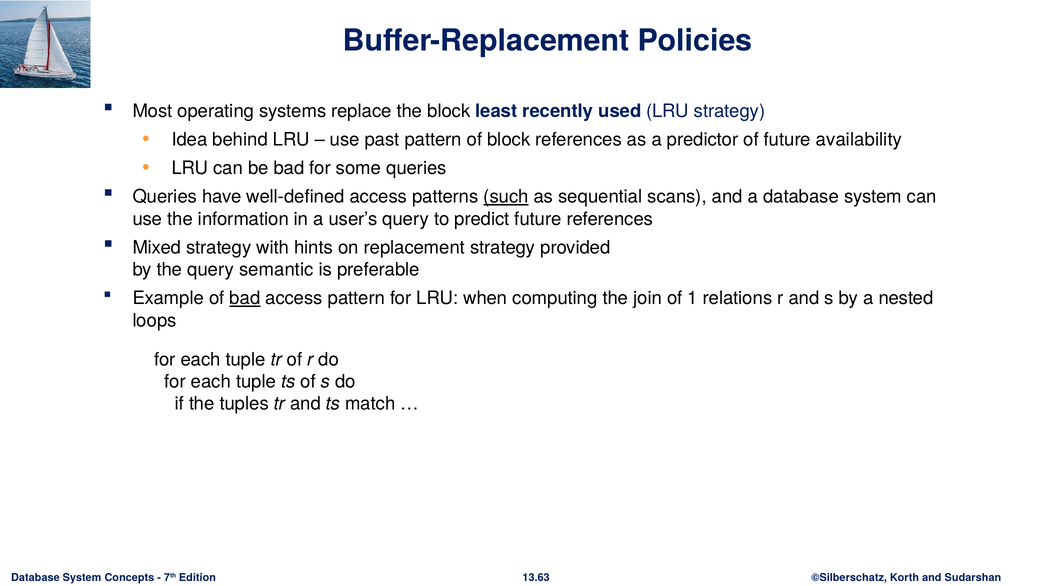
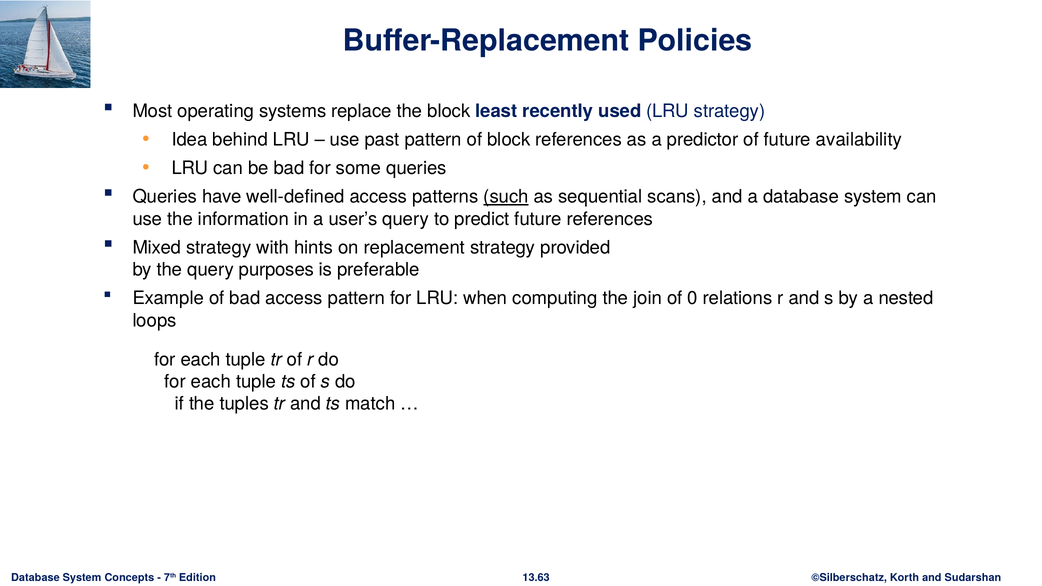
semantic: semantic -> purposes
bad at (245, 298) underline: present -> none
1: 1 -> 0
